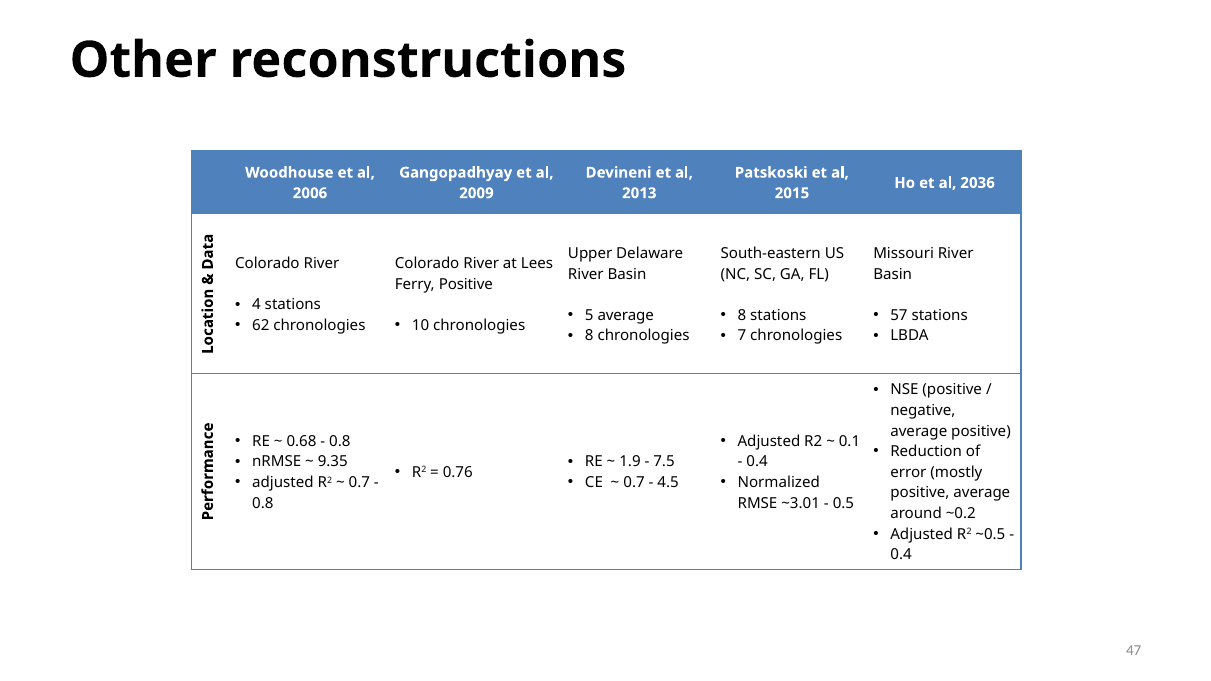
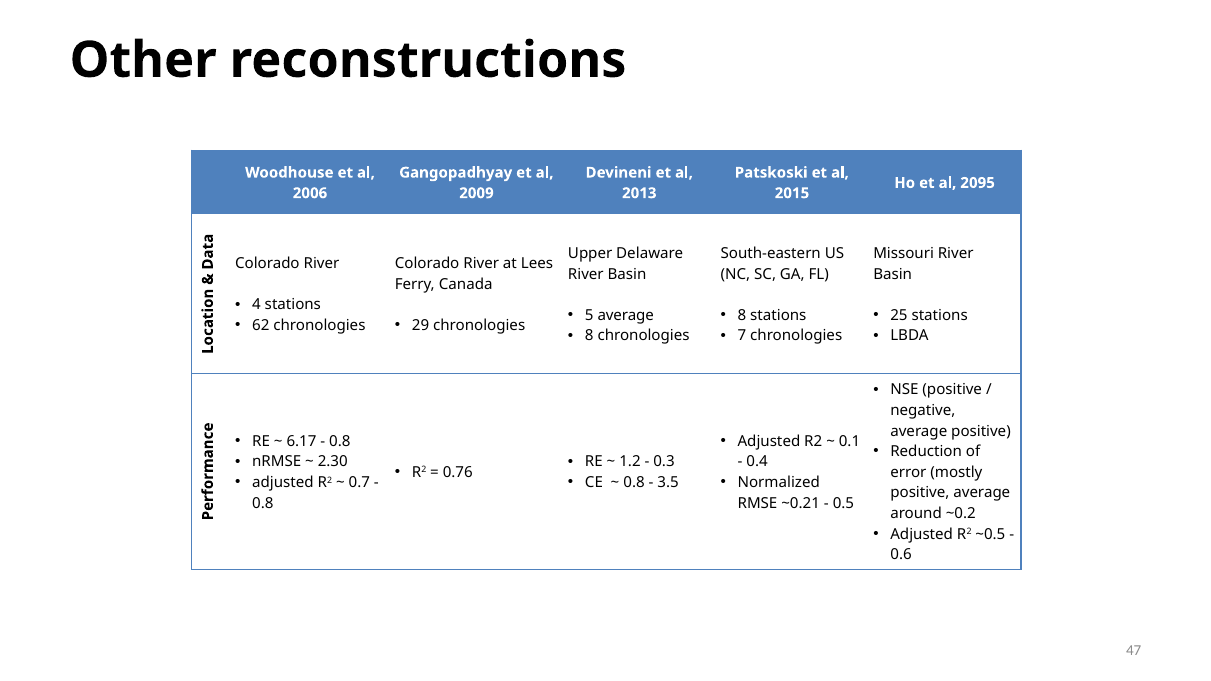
2036: 2036 -> 2095
Ferry Positive: Positive -> Canada
57: 57 -> 25
10: 10 -> 29
0.68: 0.68 -> 6.17
9.35: 9.35 -> 2.30
1.9: 1.9 -> 1.2
7.5: 7.5 -> 0.3
0.7 at (634, 483): 0.7 -> 0.8
4.5: 4.5 -> 3.5
~3.01: ~3.01 -> ~0.21
0.4 at (901, 555): 0.4 -> 0.6
